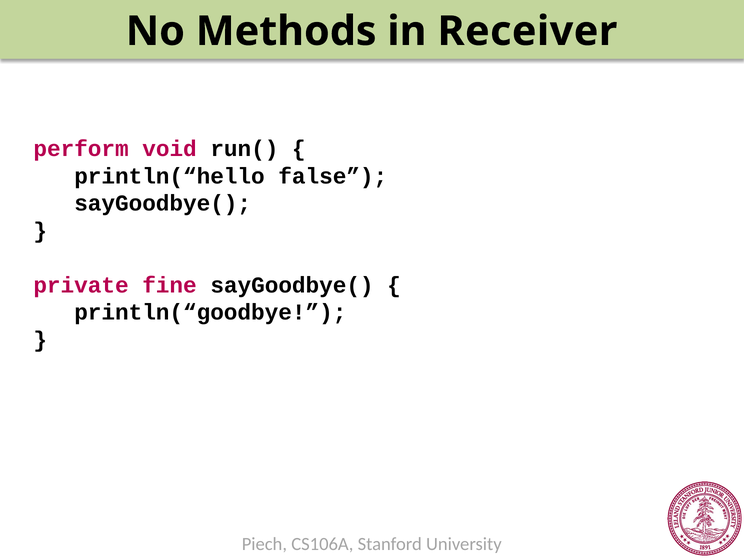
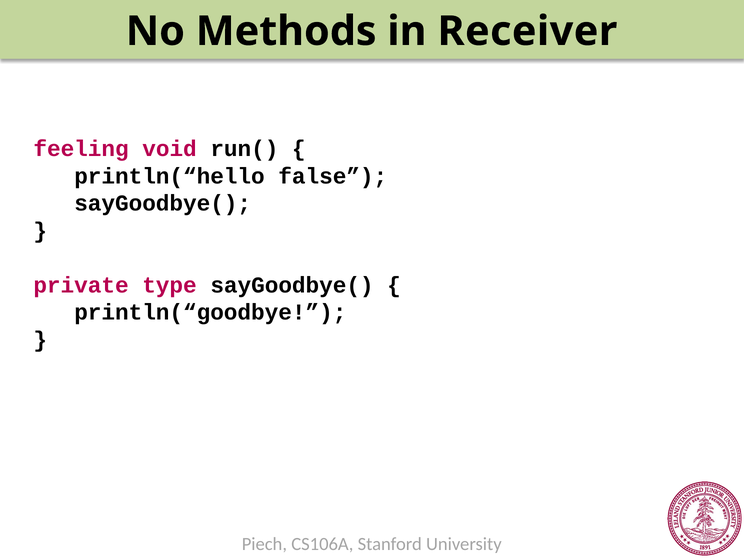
perform: perform -> feeling
fine: fine -> type
